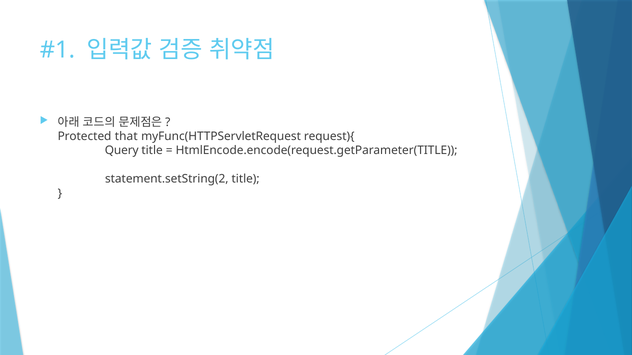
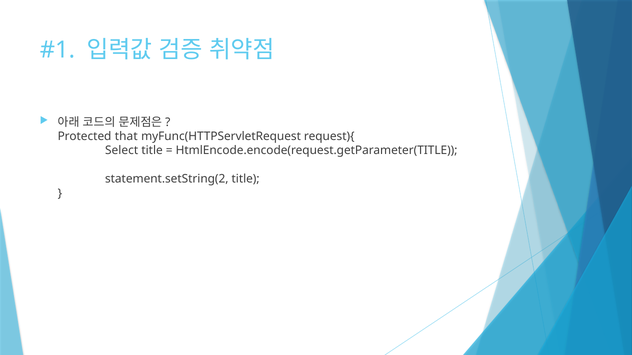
Query: Query -> Select
